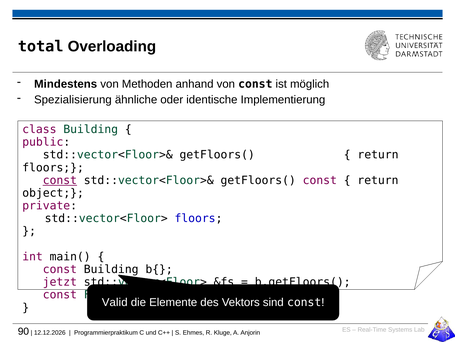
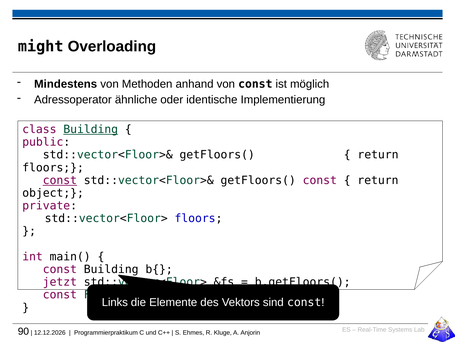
total: total -> might
Spezialisierung: Spezialisierung -> Adressoperator
Building at (91, 129) underline: none -> present
Valid: Valid -> Links
